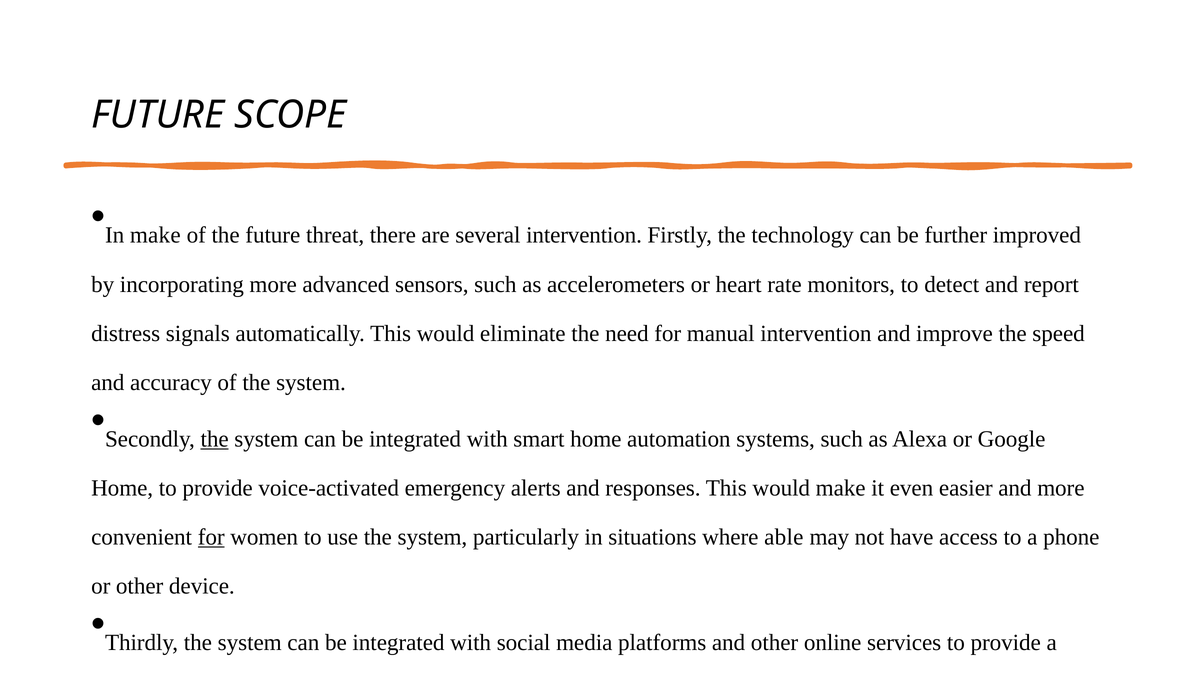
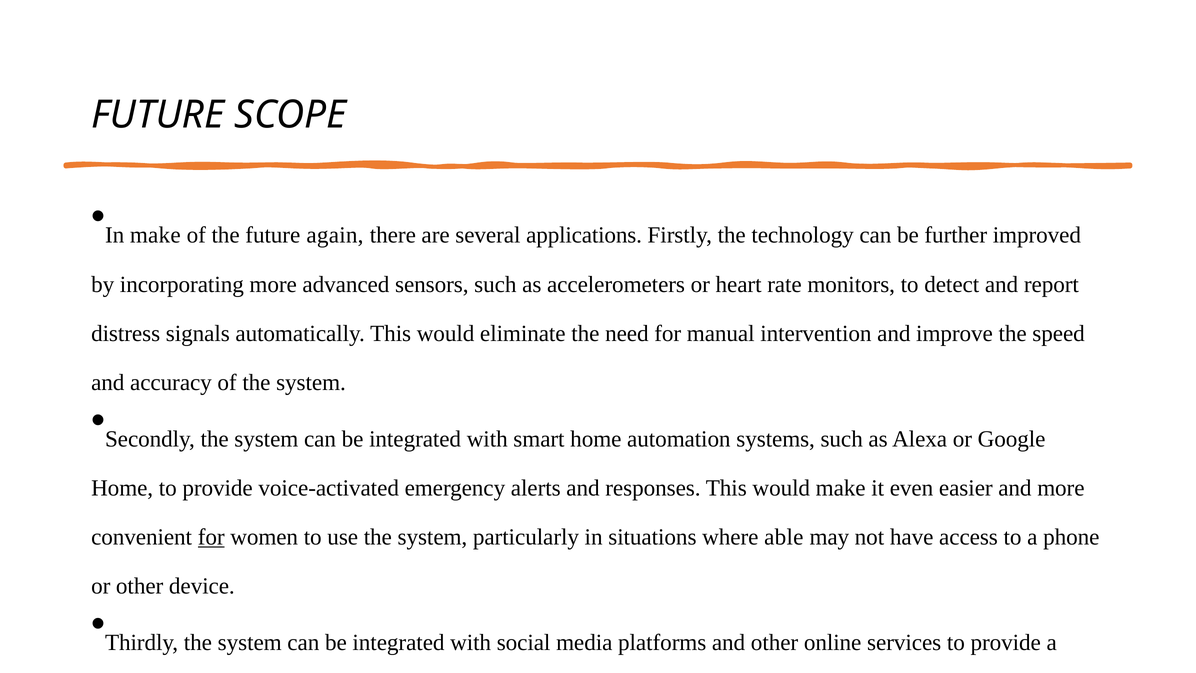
threat: threat -> again
several intervention: intervention -> applications
the at (215, 439) underline: present -> none
